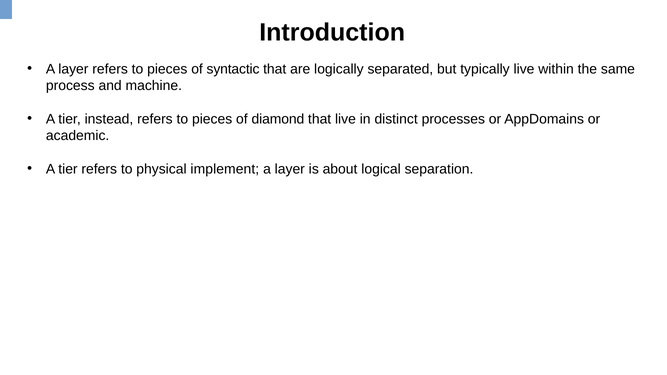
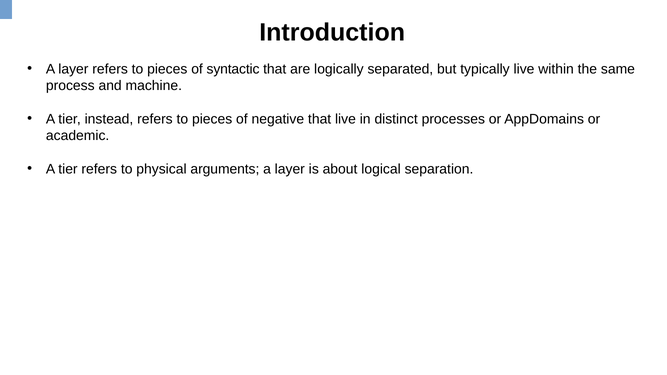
diamond: diamond -> negative
implement: implement -> arguments
